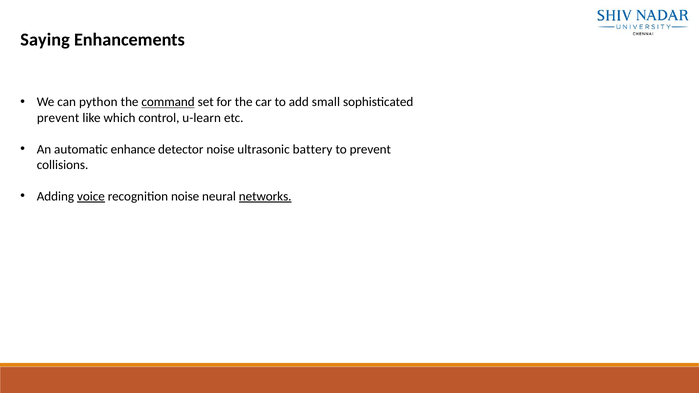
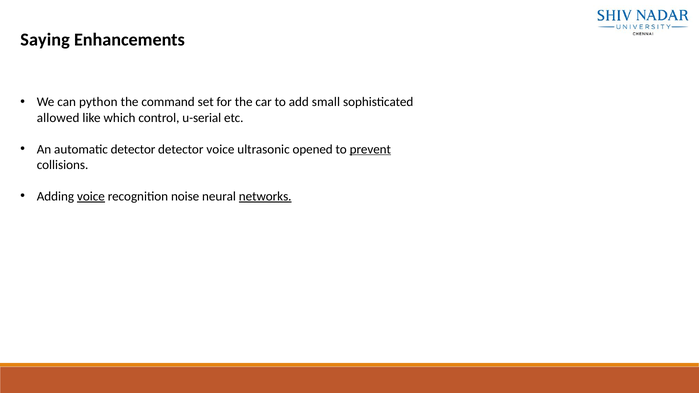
command underline: present -> none
prevent at (58, 118): prevent -> allowed
u-learn: u-learn -> u-serial
automatic enhance: enhance -> detector
detector noise: noise -> voice
battery: battery -> opened
prevent at (370, 149) underline: none -> present
